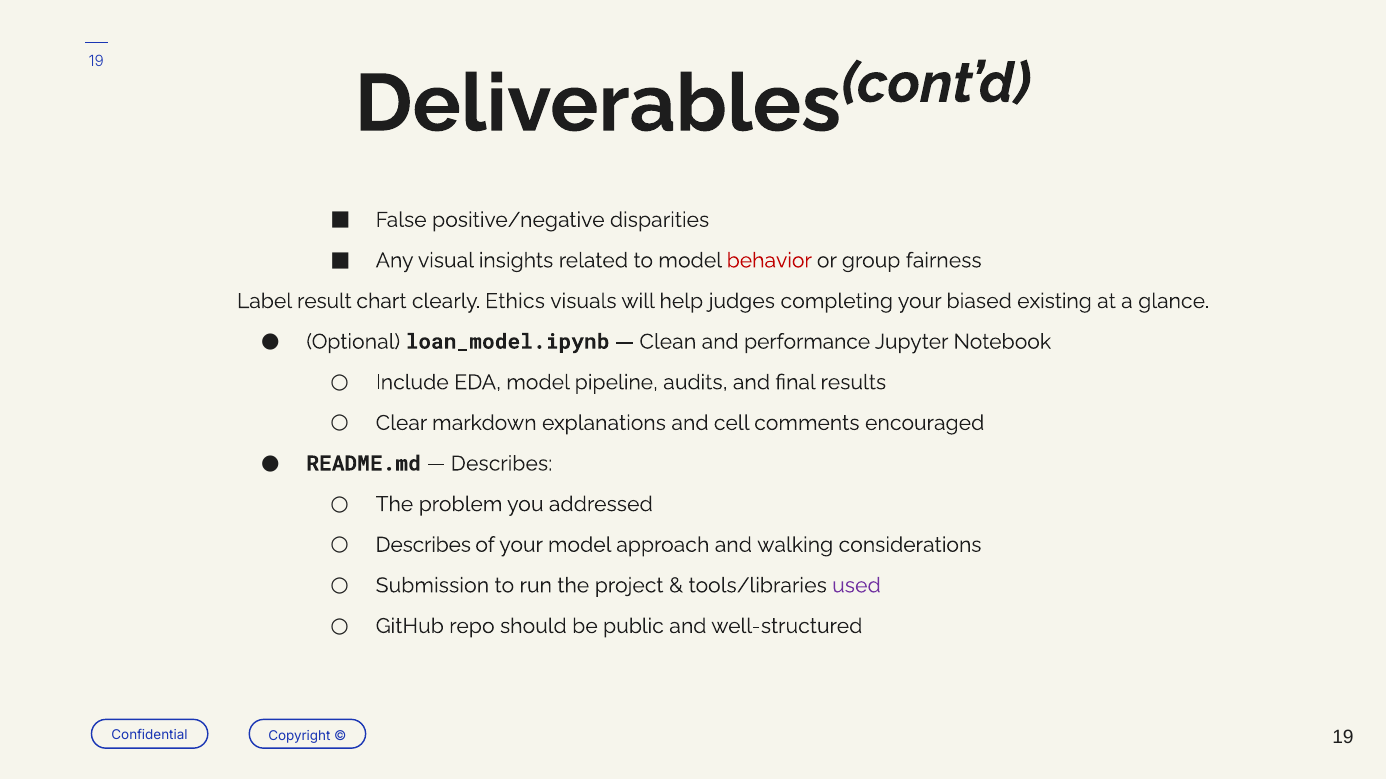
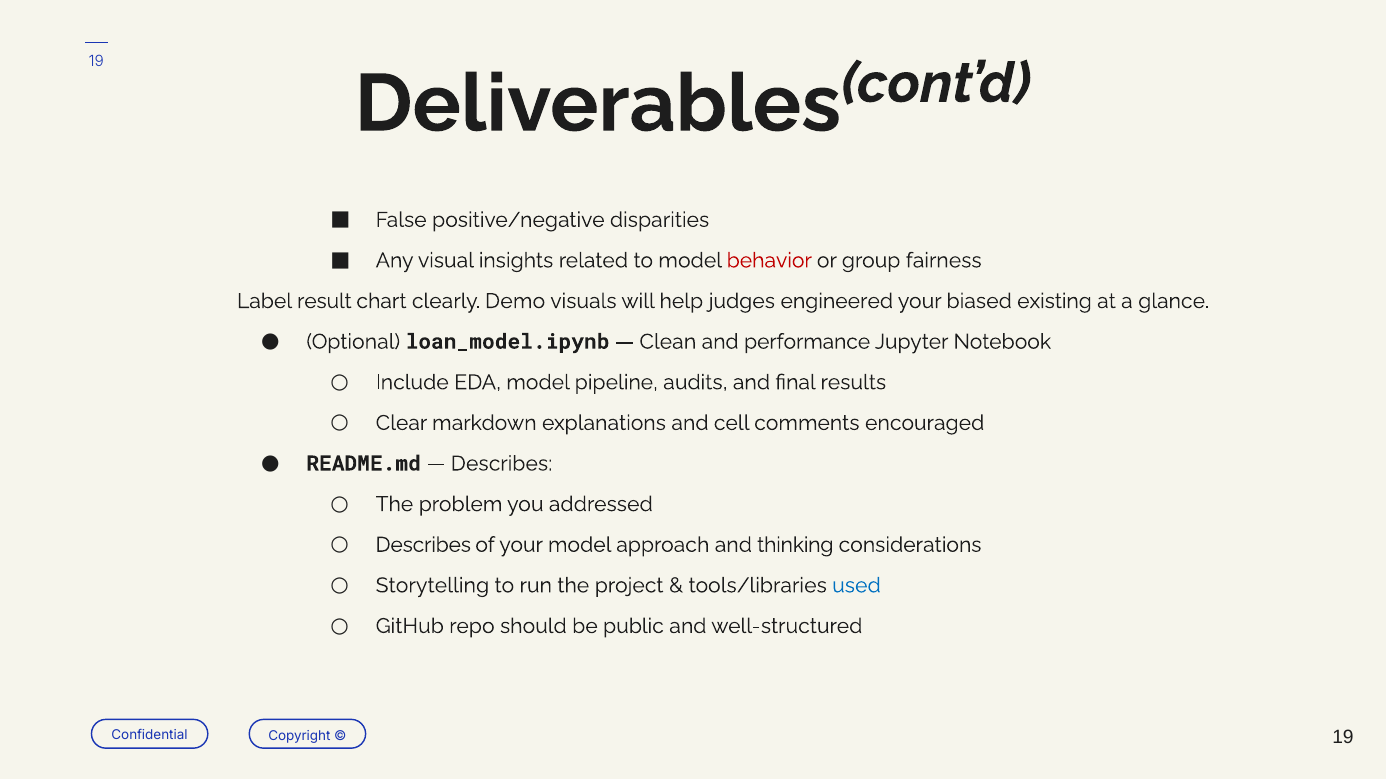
Ethics: Ethics -> Demo
completing: completing -> engineered
walking: walking -> thinking
Submission: Submission -> Storytelling
used colour: purple -> blue
